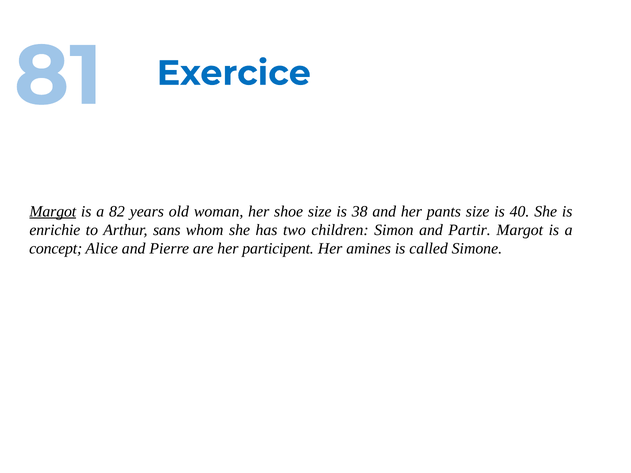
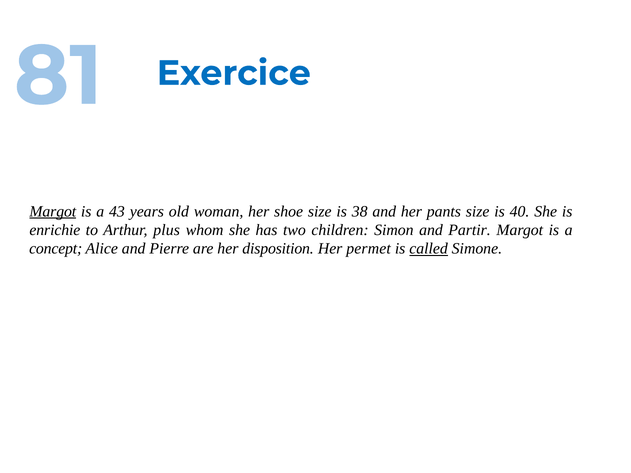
82: 82 -> 43
sans: sans -> plus
participent: participent -> disposition
amines: amines -> permet
called underline: none -> present
